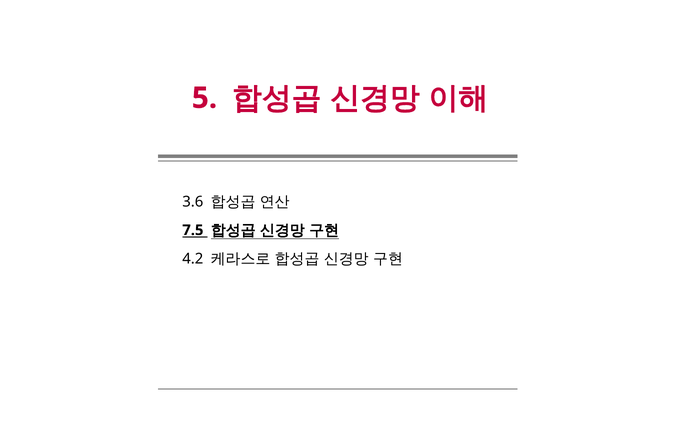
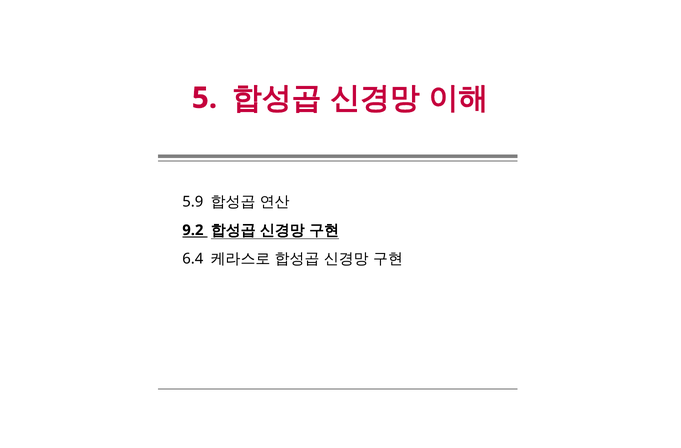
3.6: 3.6 -> 5.9
7.5: 7.5 -> 9.2
4.2: 4.2 -> 6.4
